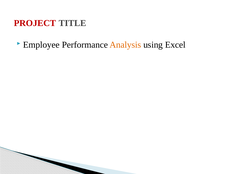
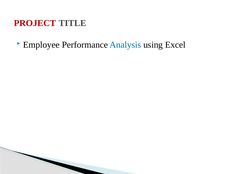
Analysis colour: orange -> blue
